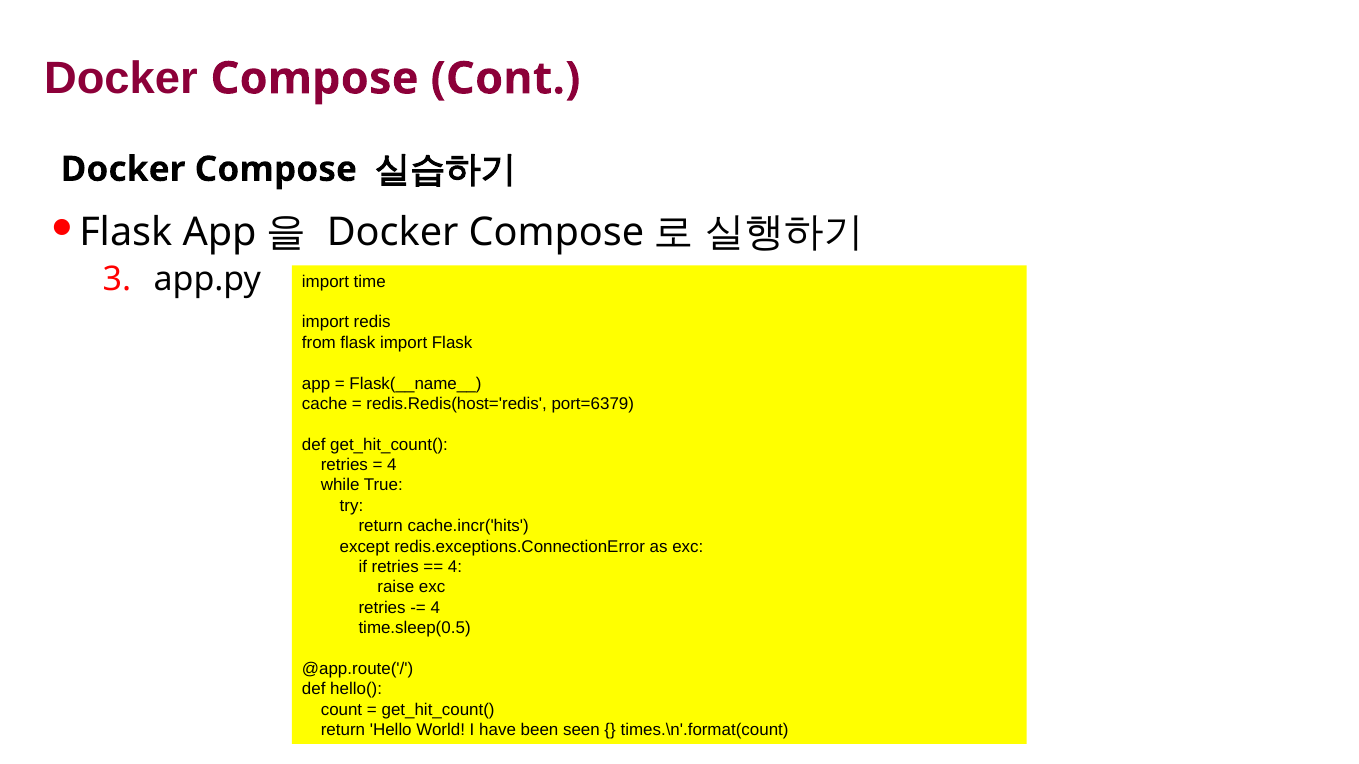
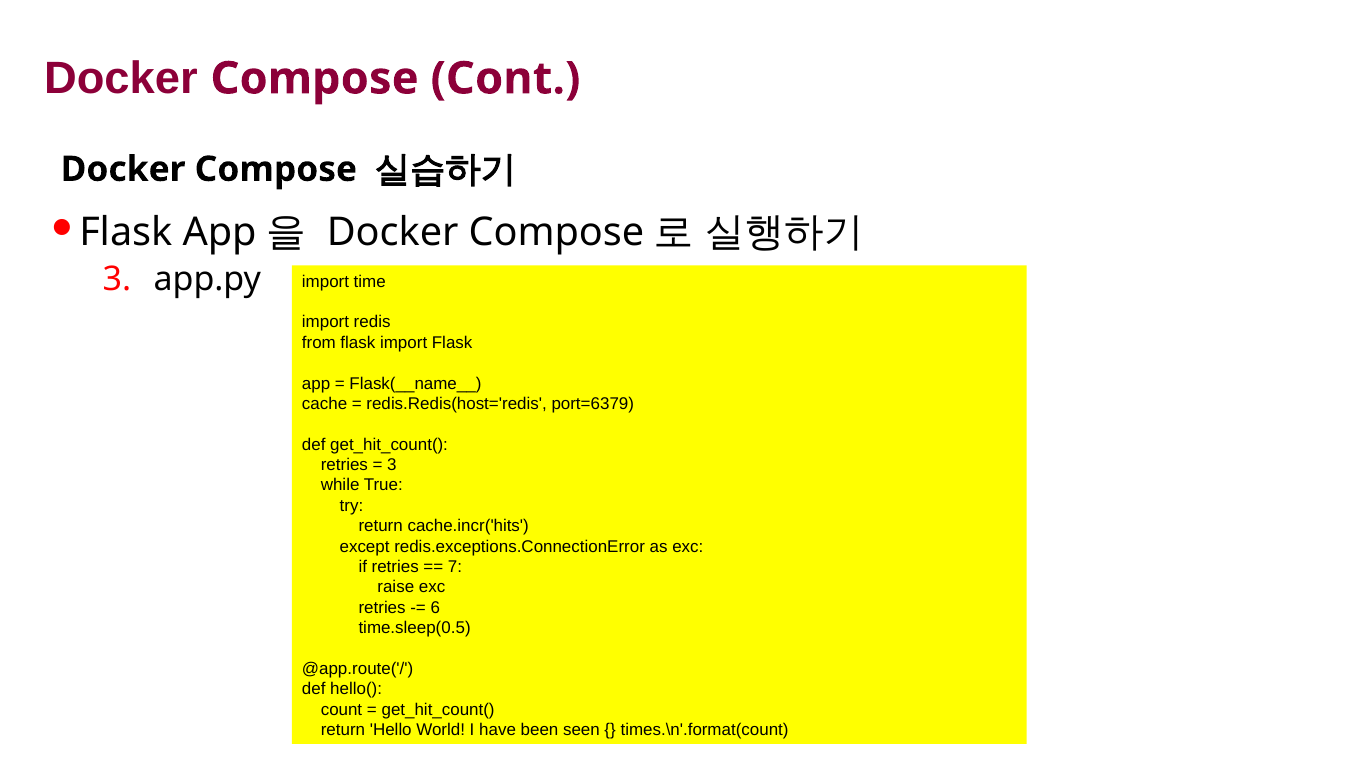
4 at (392, 465): 4 -> 3
4 at (455, 567): 4 -> 7
4 at (435, 608): 4 -> 6
